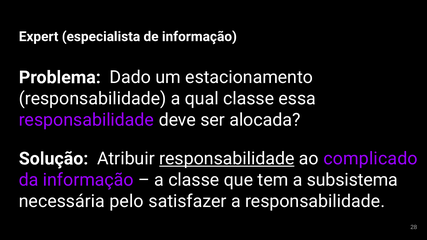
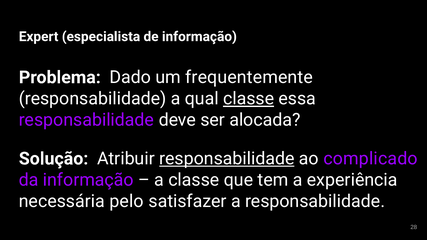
estacionamento: estacionamento -> frequentemente
classe at (249, 99) underline: none -> present
subsistema: subsistema -> experiência
